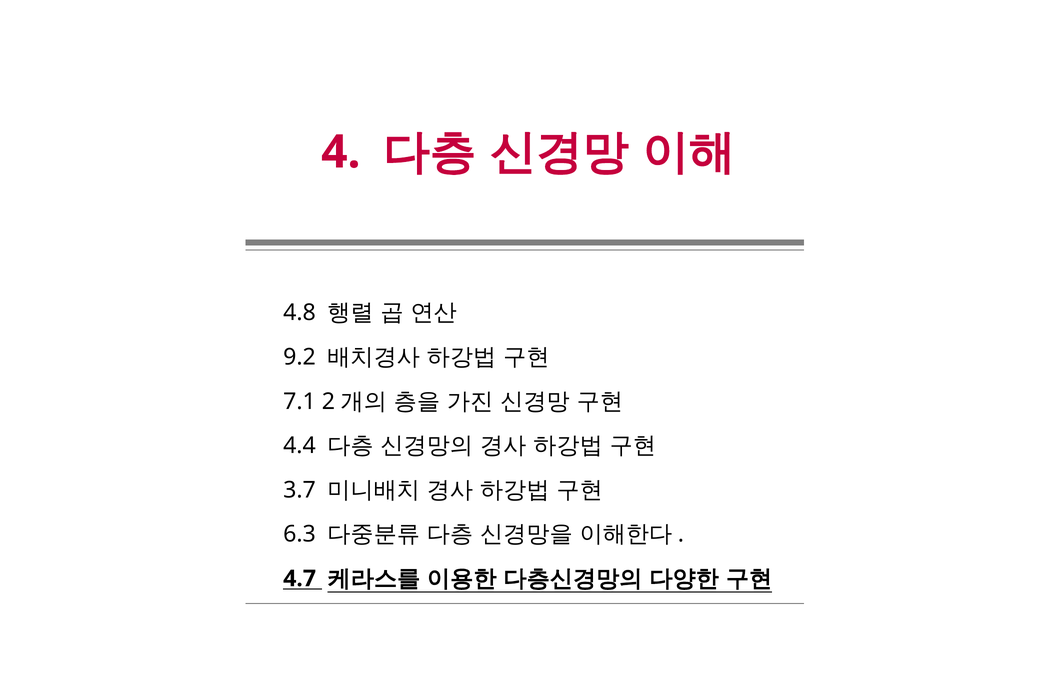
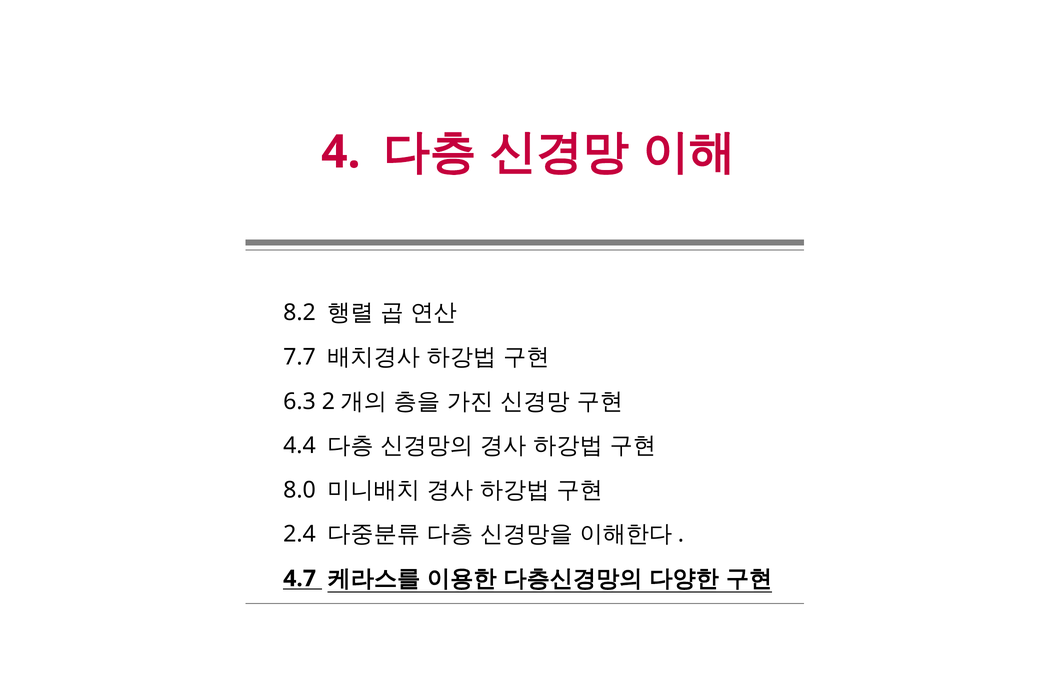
4.8: 4.8 -> 8.2
9.2: 9.2 -> 7.7
7.1: 7.1 -> 6.3
3.7: 3.7 -> 8.0
6.3: 6.3 -> 2.4
